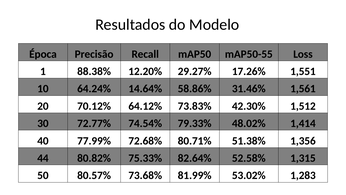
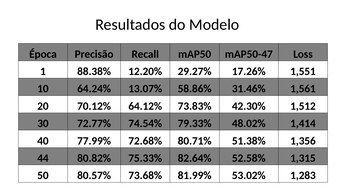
mAP50-55: mAP50-55 -> mAP50-47
14.64%: 14.64% -> 13.07%
